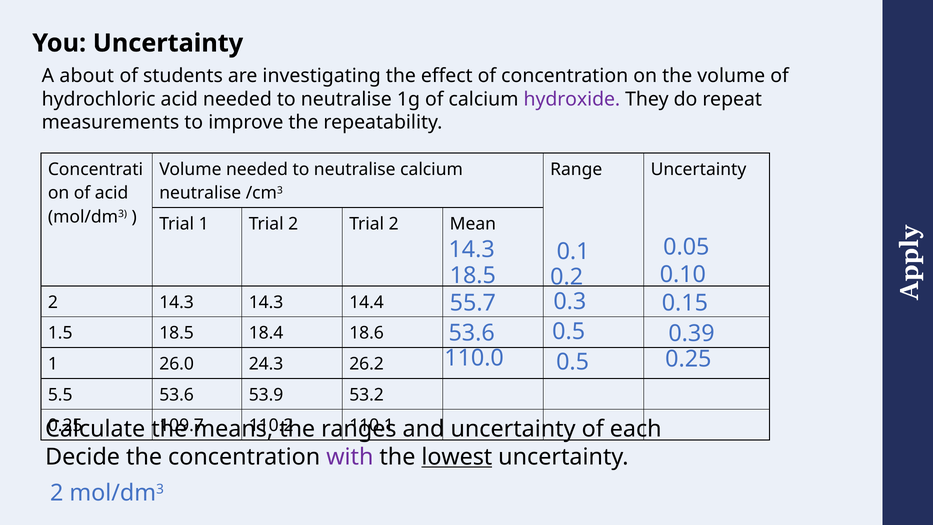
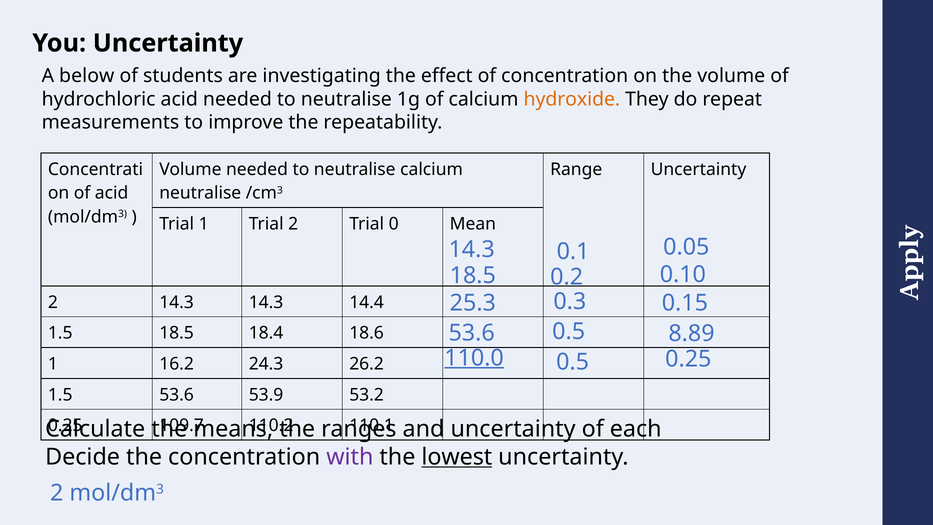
about: about -> below
hydroxide colour: purple -> orange
2 Trial 2: 2 -> 0
55.7: 55.7 -> 25.3
0.39: 0.39 -> 8.89
110.0 underline: none -> present
26.0: 26.0 -> 16.2
5.5 at (60, 395): 5.5 -> 1.5
